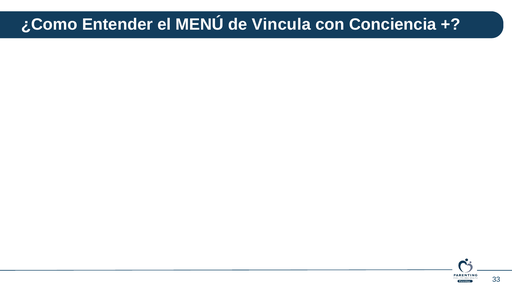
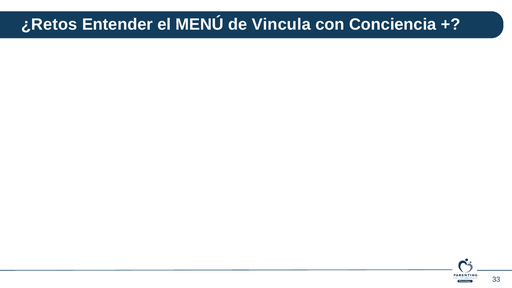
¿Como: ¿Como -> ¿Retos
